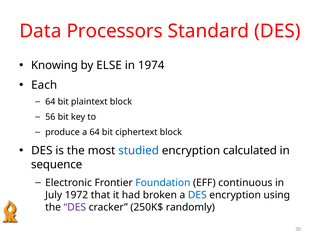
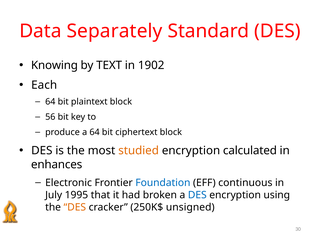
Processors: Processors -> Separately
ELSE: ELSE -> TEXT
1974: 1974 -> 1902
studied colour: blue -> orange
sequence: sequence -> enhances
1972: 1972 -> 1995
DES at (75, 207) colour: purple -> orange
randomly: randomly -> unsigned
